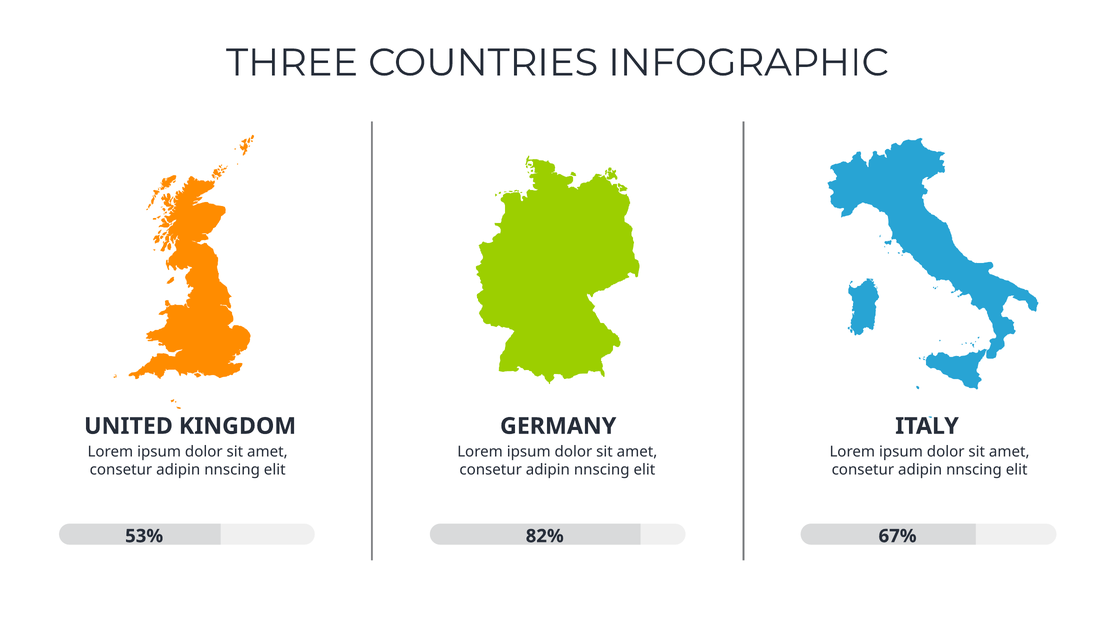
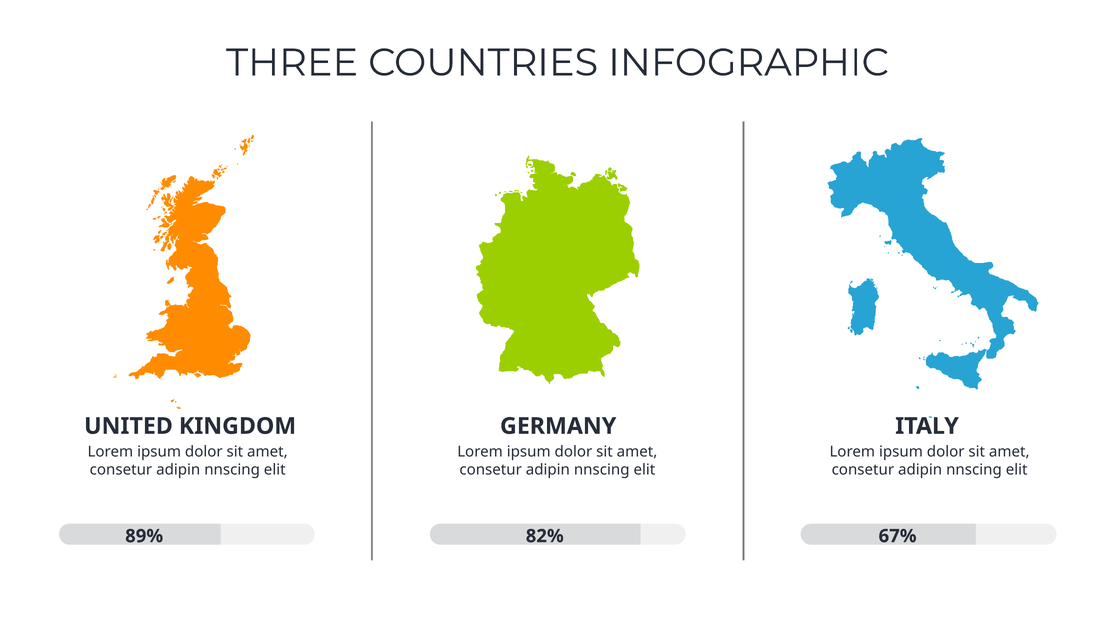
53%: 53% -> 89%
